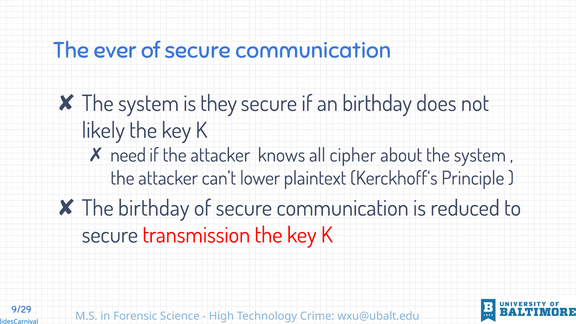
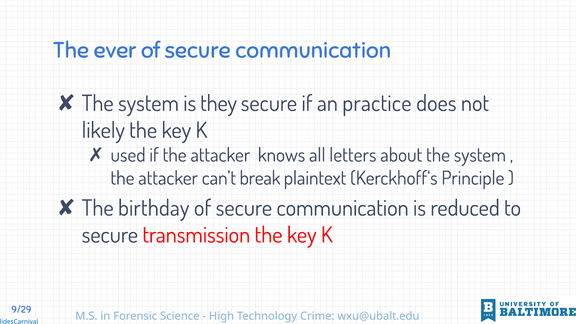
an birthday: birthday -> practice
need: need -> used
cipher: cipher -> letters
lower: lower -> break
